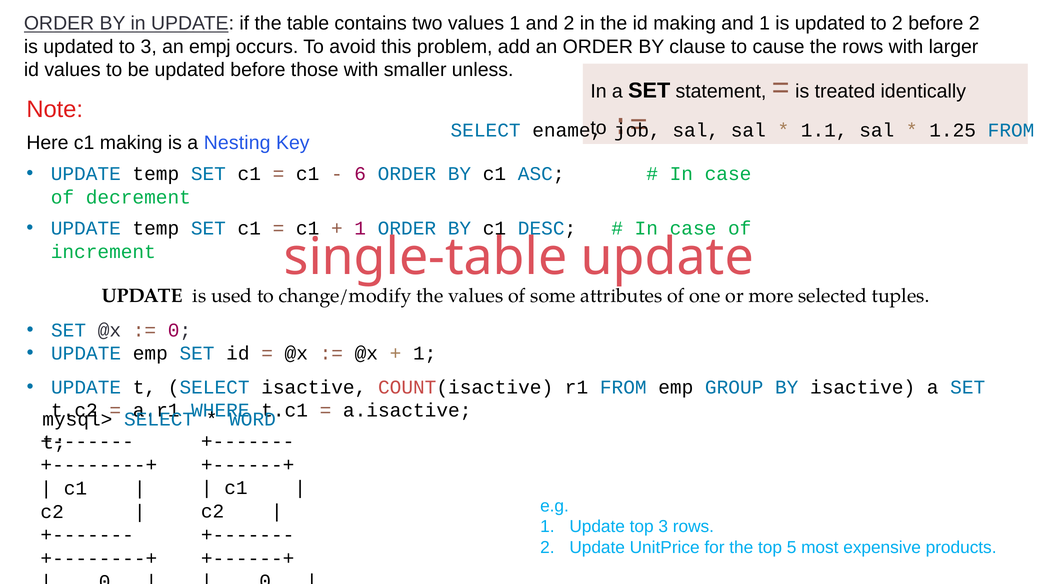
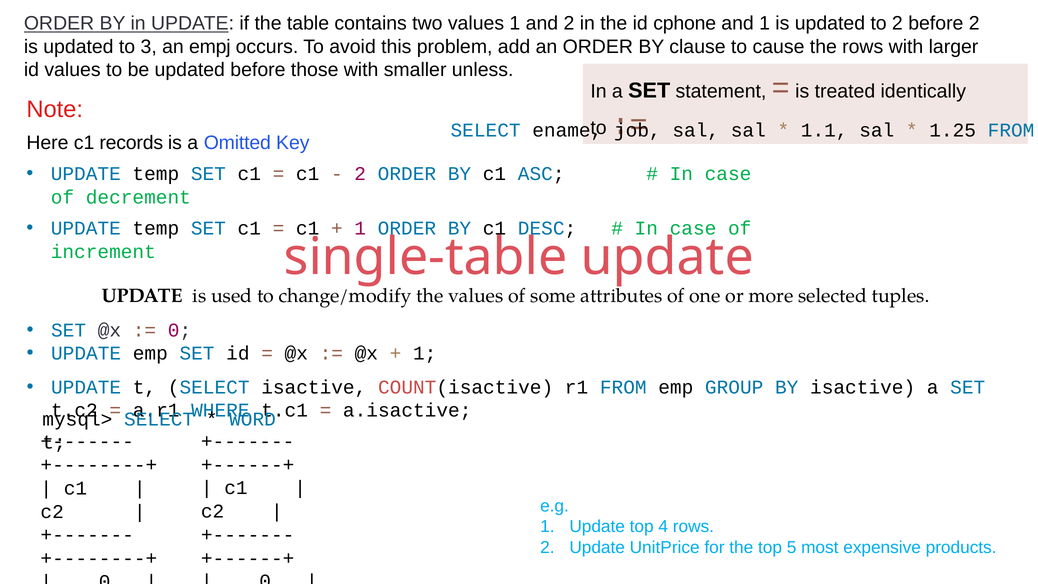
id making: making -> cphone
c1 making: making -> records
Nesting: Nesting -> Omitted
6 at (360, 174): 6 -> 2
top 3: 3 -> 4
